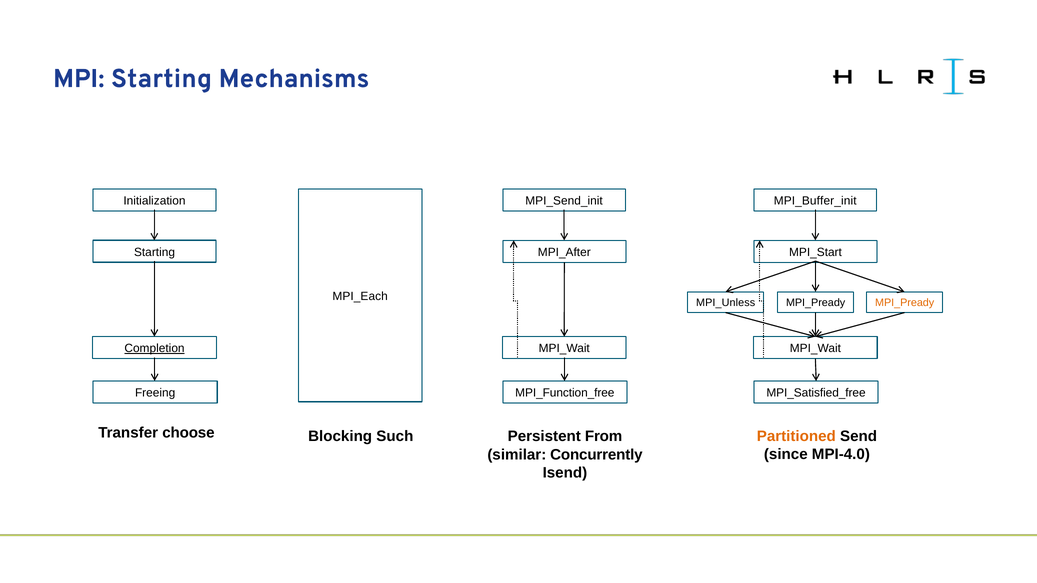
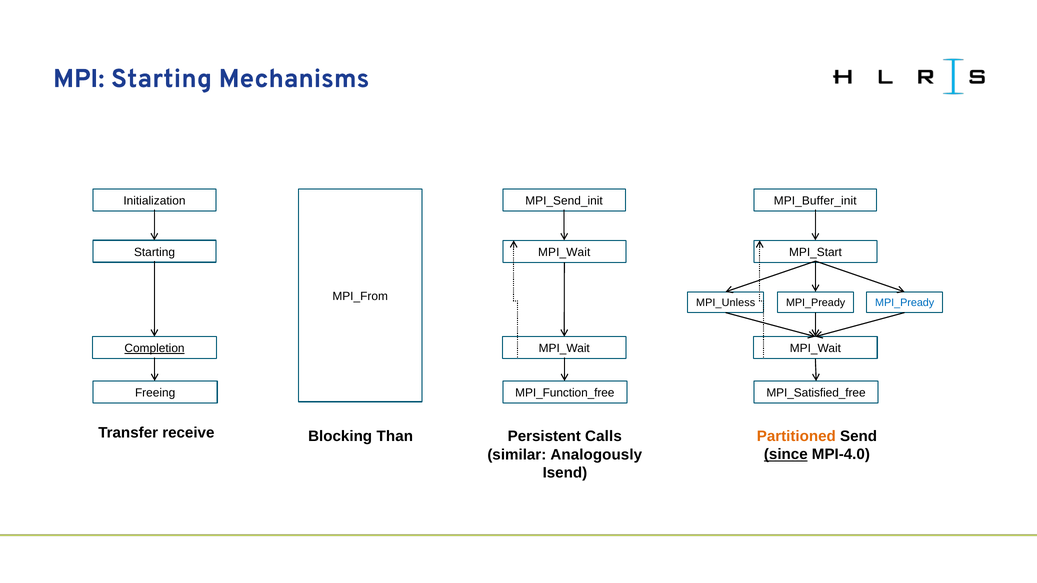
MPI_After at (564, 252): MPI_After -> MPI_Wait
MPI_Each: MPI_Each -> MPI_From
MPI_Pready at (905, 303) colour: orange -> blue
choose: choose -> receive
Such: Such -> Than
From: From -> Calls
since underline: none -> present
Concurrently: Concurrently -> Analogously
